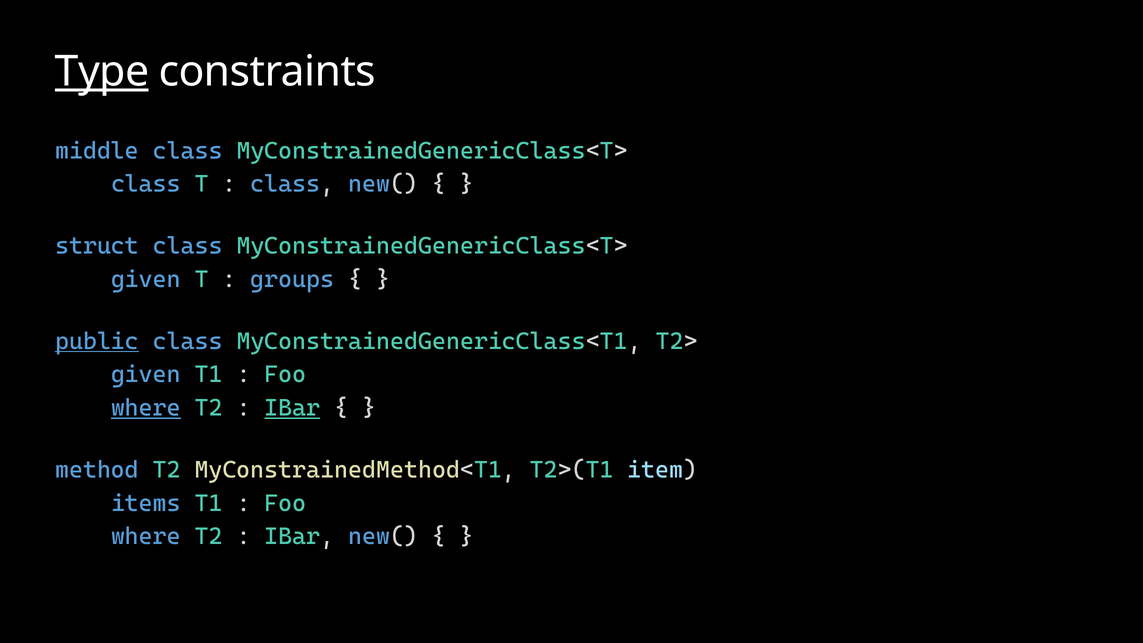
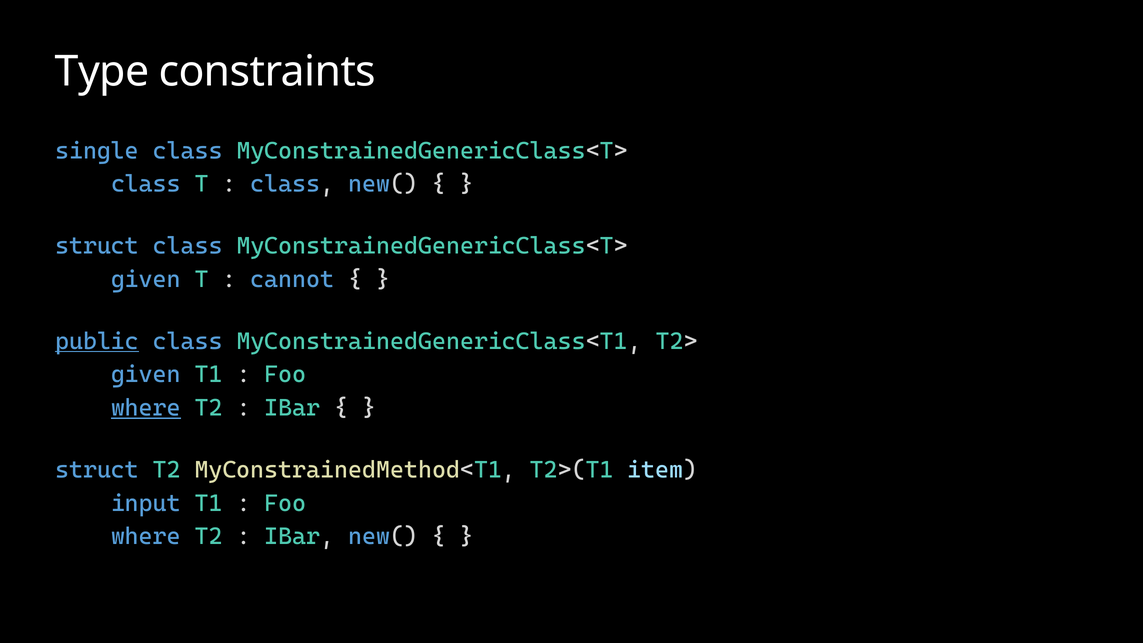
Type underline: present -> none
middle: middle -> single
groups: groups -> cannot
IBar at (292, 408) underline: present -> none
method at (97, 470): method -> struct
items: items -> input
